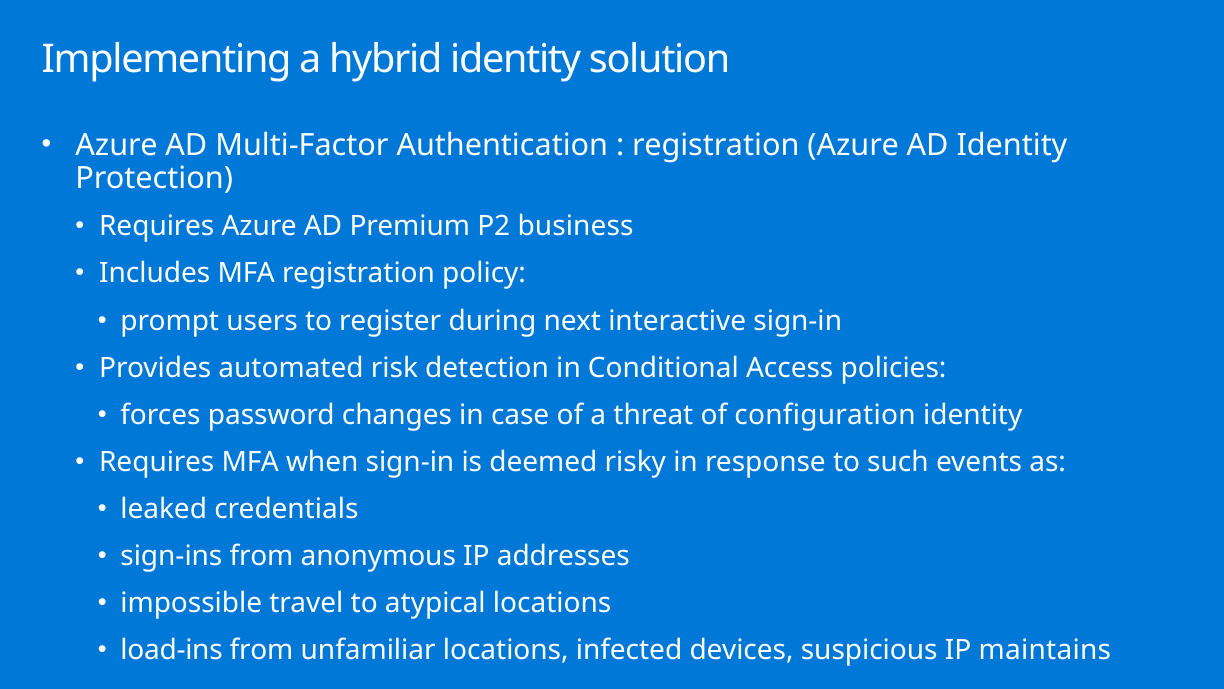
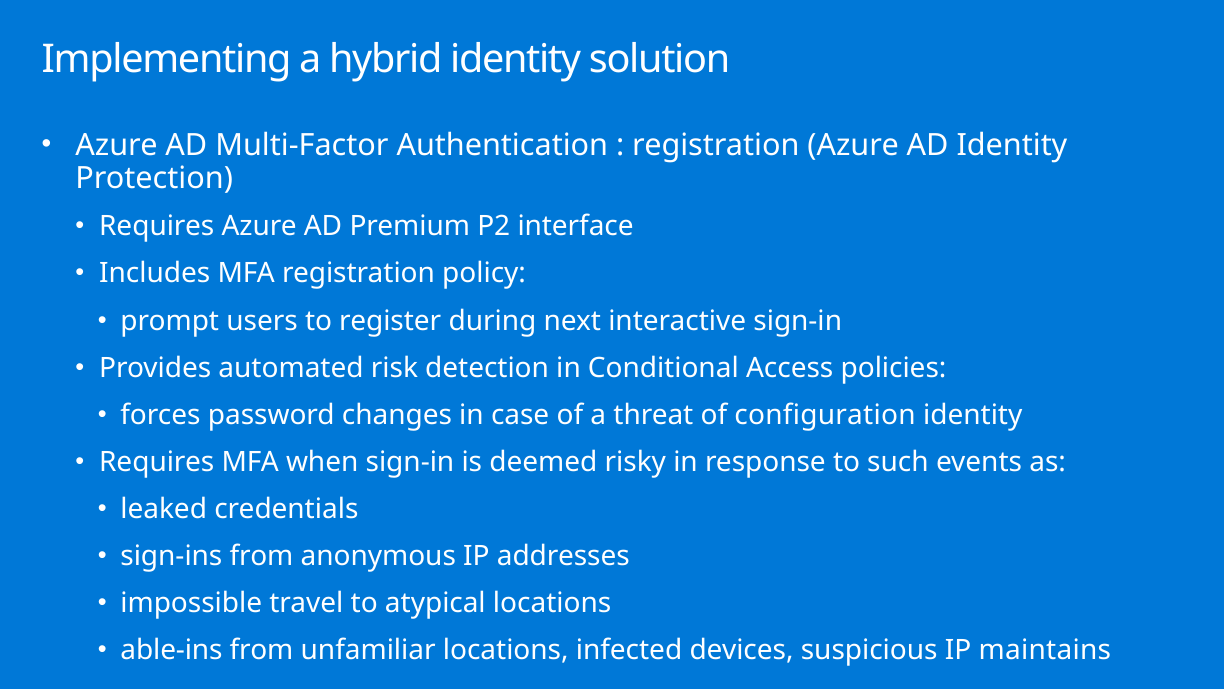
business: business -> interface
load-ins: load-ins -> able-ins
